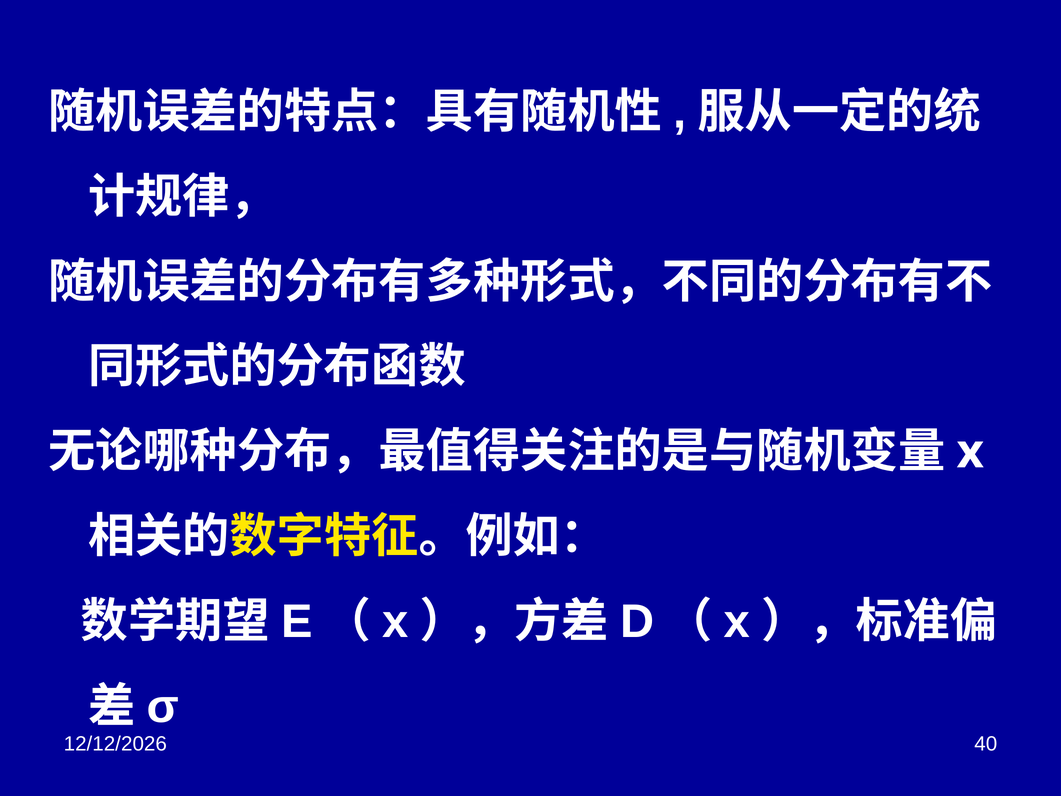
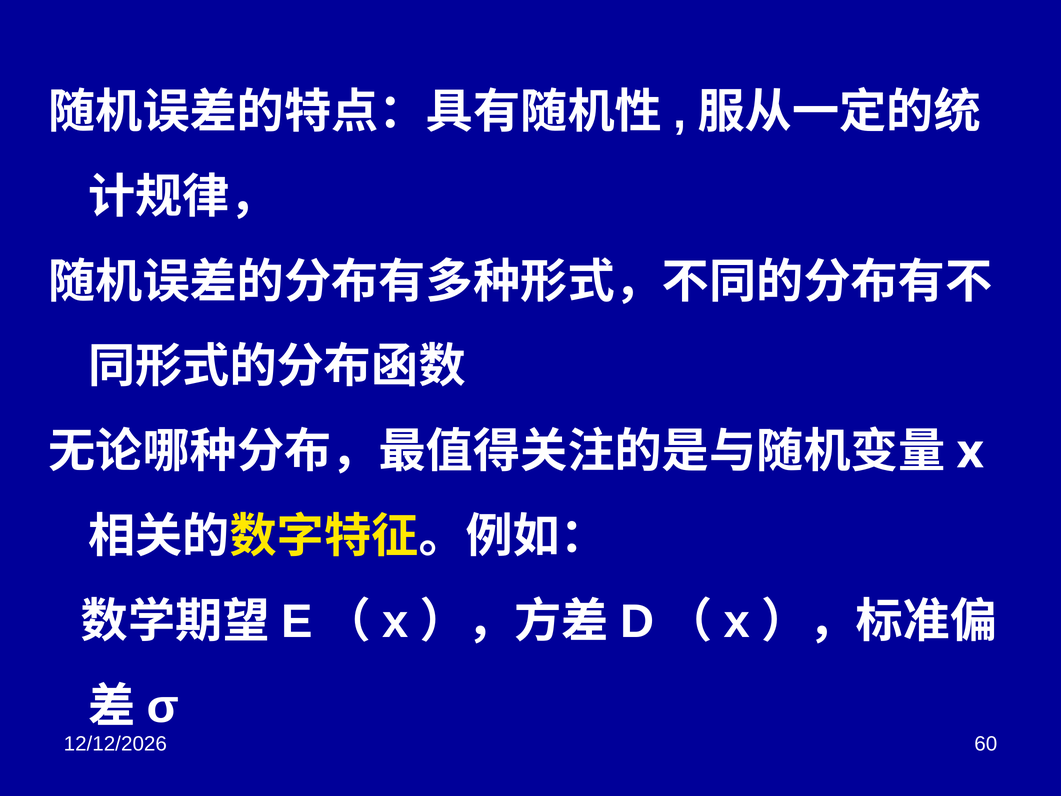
40: 40 -> 60
